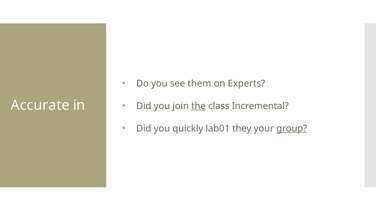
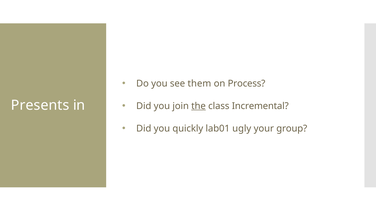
Experts: Experts -> Process
Accurate: Accurate -> Presents
they: they -> ugly
group underline: present -> none
